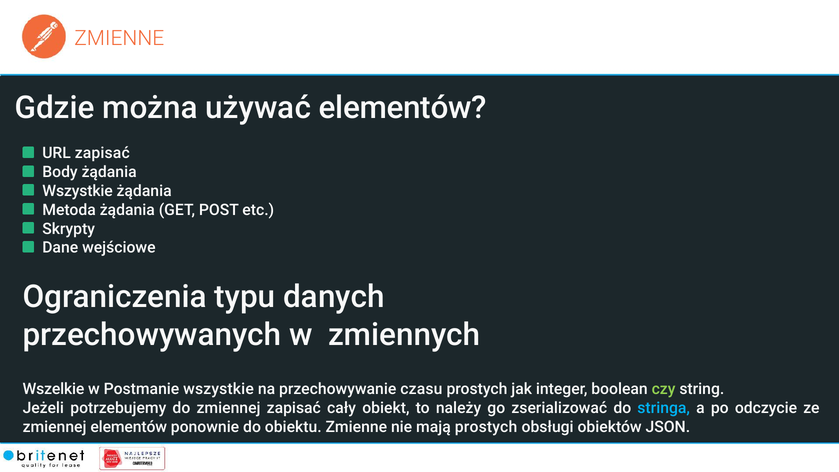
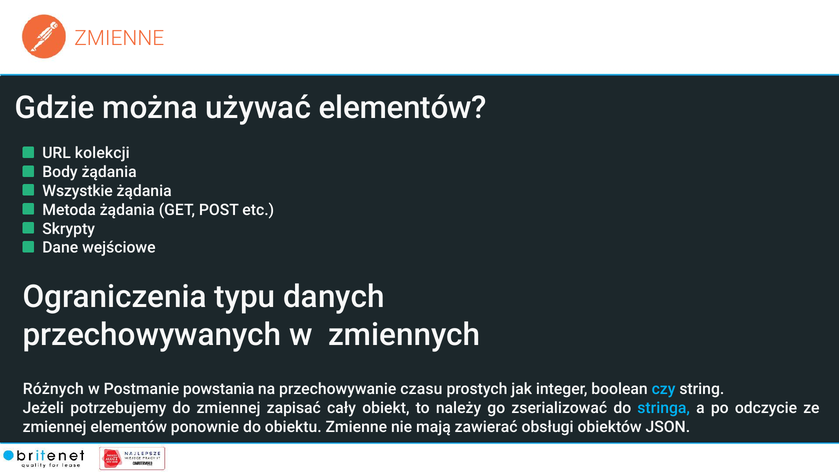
URL zapisać: zapisać -> kolekcji
Wszelkie: Wszelkie -> Różnych
Postmanie wszystkie: wszystkie -> powstania
czy colour: light green -> light blue
mają prostych: prostych -> zawierać
